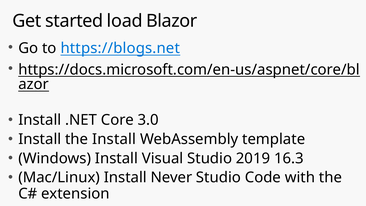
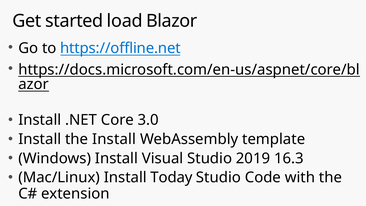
https://blogs.net: https://blogs.net -> https://offline.net
Never: Never -> Today
